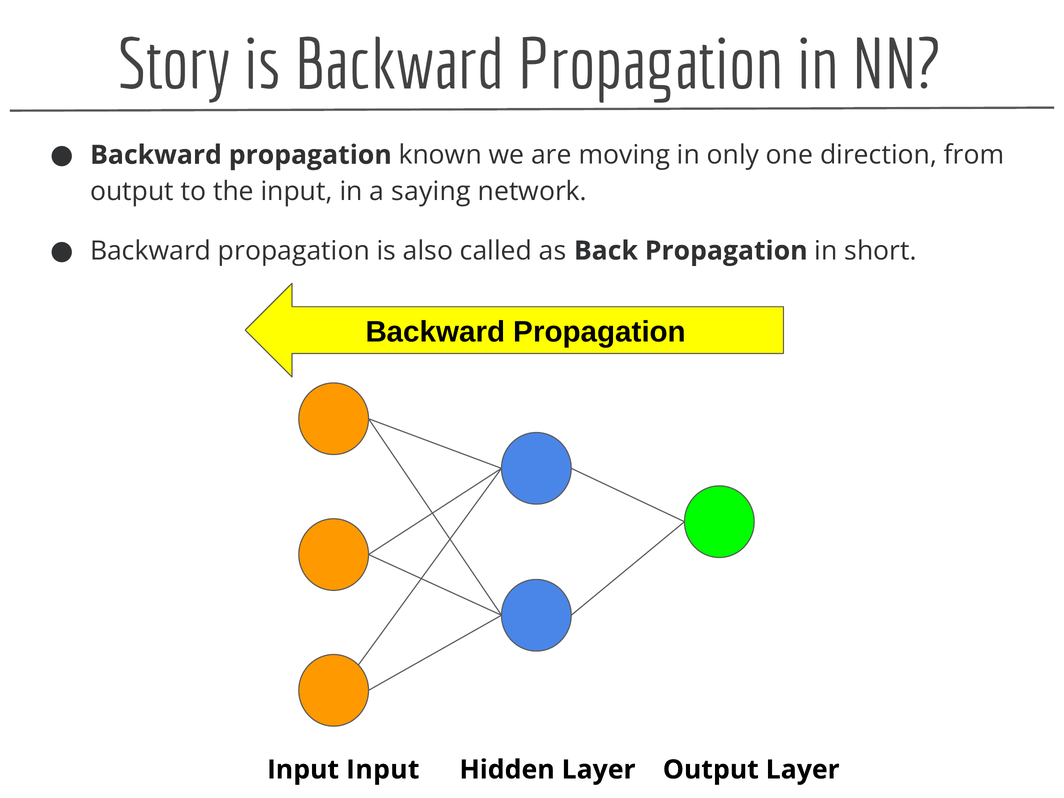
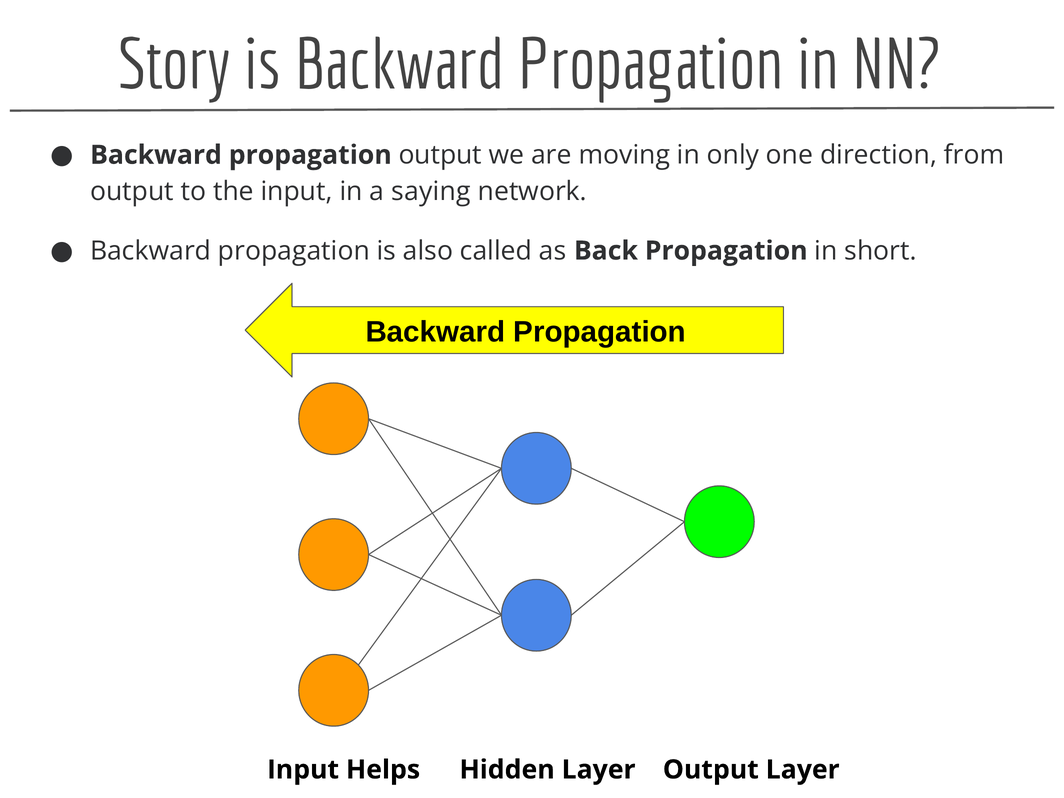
propagation known: known -> output
Input Input: Input -> Helps
